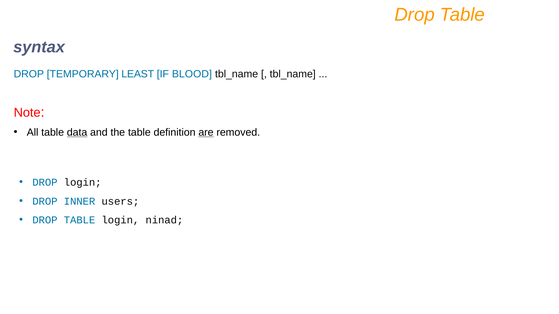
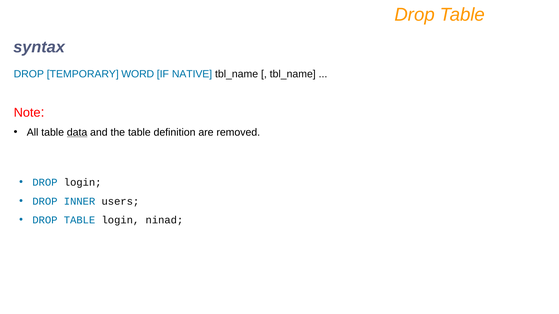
LEAST: LEAST -> WORD
BLOOD: BLOOD -> NATIVE
are underline: present -> none
